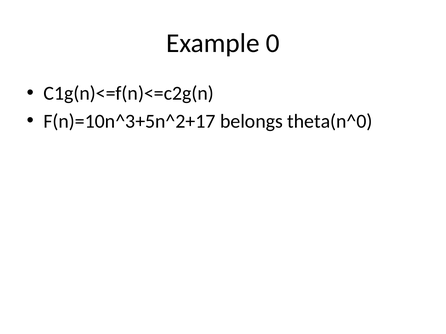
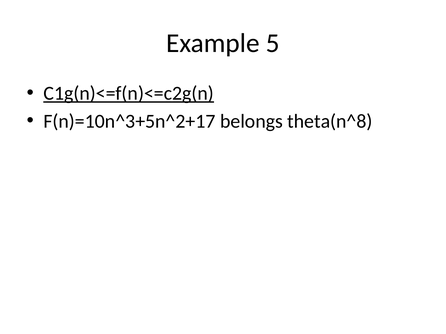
0: 0 -> 5
C1g(n)<=f(n)<=c2g(n underline: none -> present
theta(n^0: theta(n^0 -> theta(n^8
